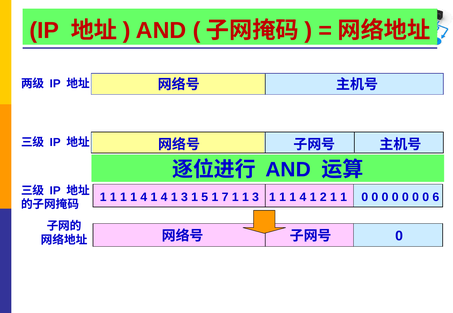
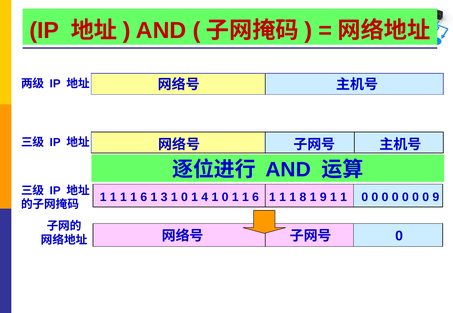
4 at (144, 198): 4 -> 6
4 at (164, 198): 4 -> 3
3 at (184, 198): 3 -> 0
5: 5 -> 4
7 at (225, 198): 7 -> 0
3 at (256, 198): 3 -> 6
4 at (303, 198): 4 -> 8
1 2: 2 -> 9
0 6: 6 -> 9
